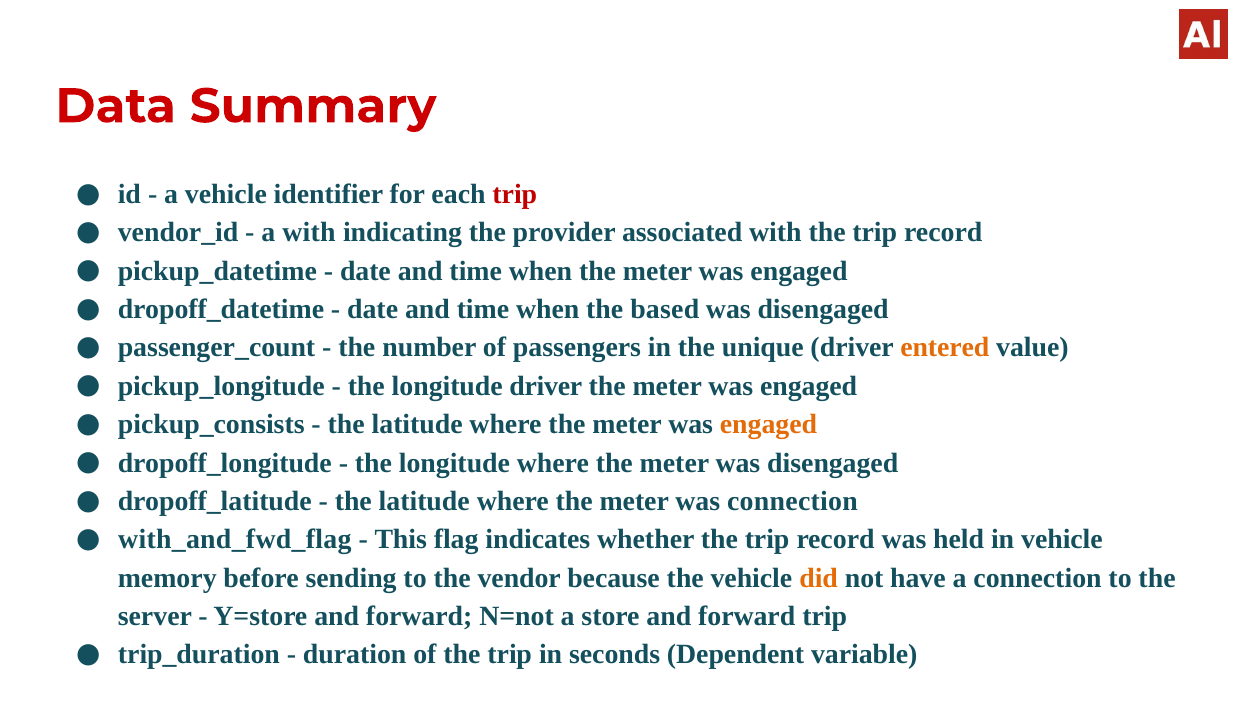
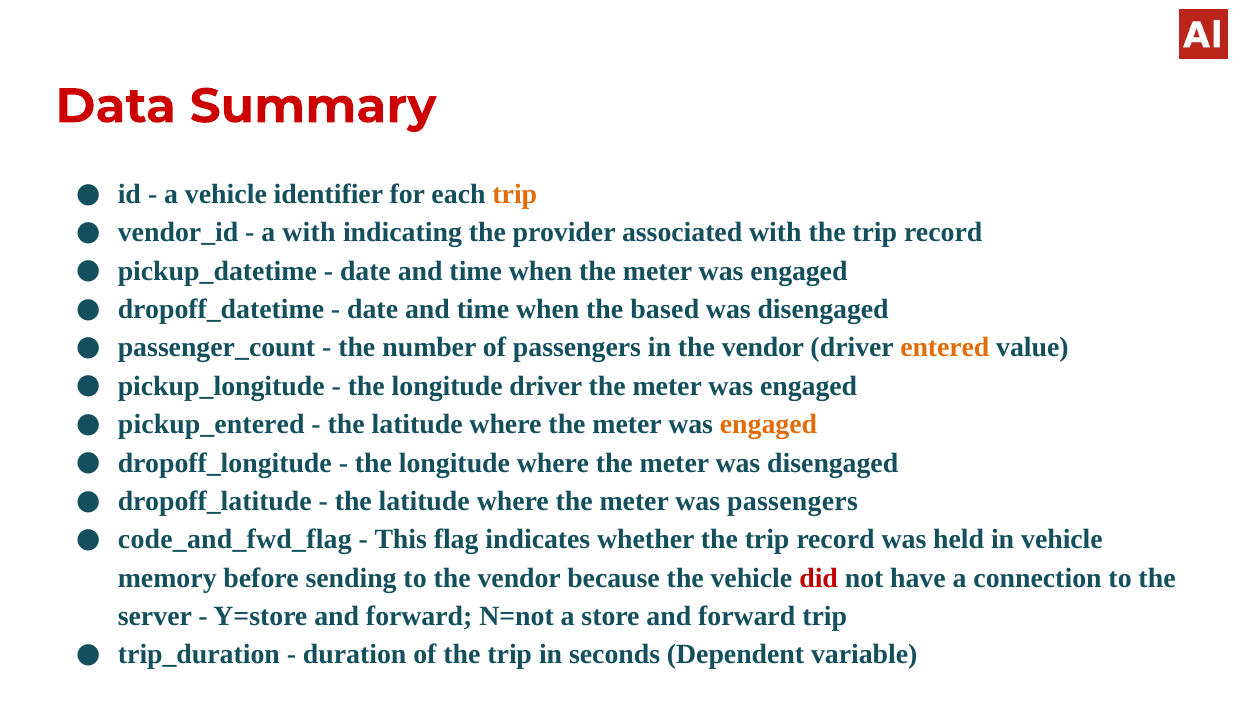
trip at (515, 194) colour: red -> orange
in the unique: unique -> vendor
pickup_consists: pickup_consists -> pickup_entered
was connection: connection -> passengers
with_and_fwd_flag: with_and_fwd_flag -> code_and_fwd_flag
did colour: orange -> red
